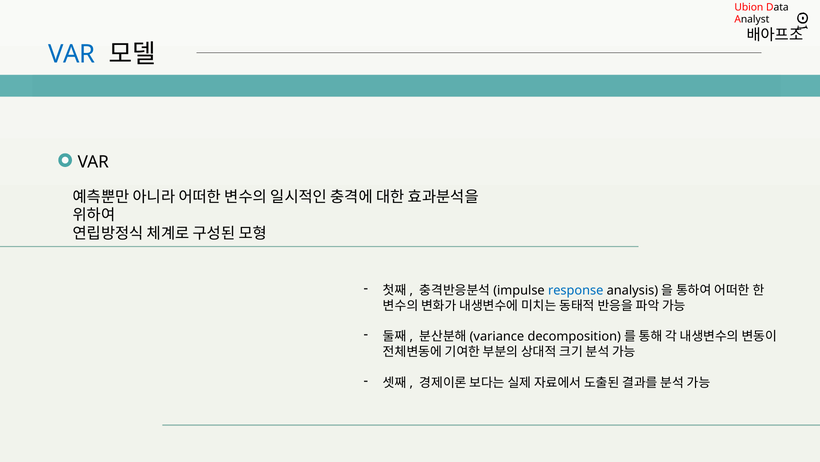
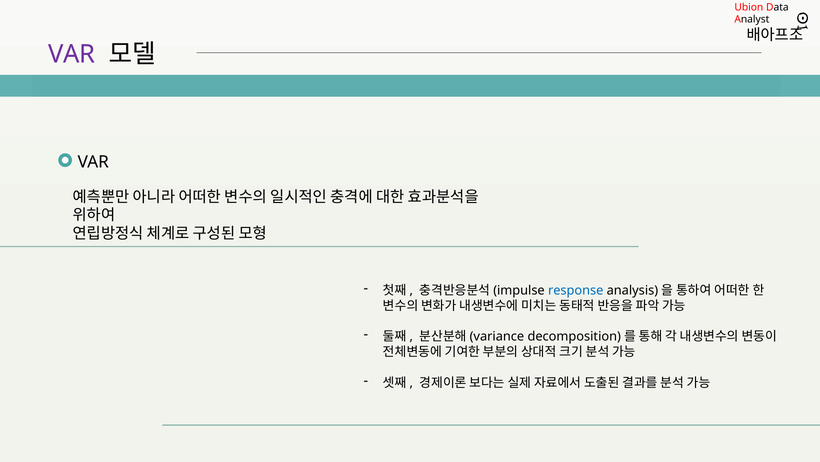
VAR at (72, 54) colour: blue -> purple
